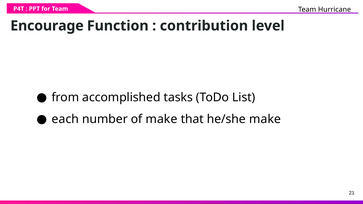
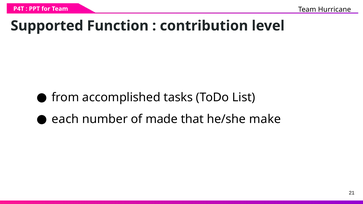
Encourage: Encourage -> Supported
of make: make -> made
